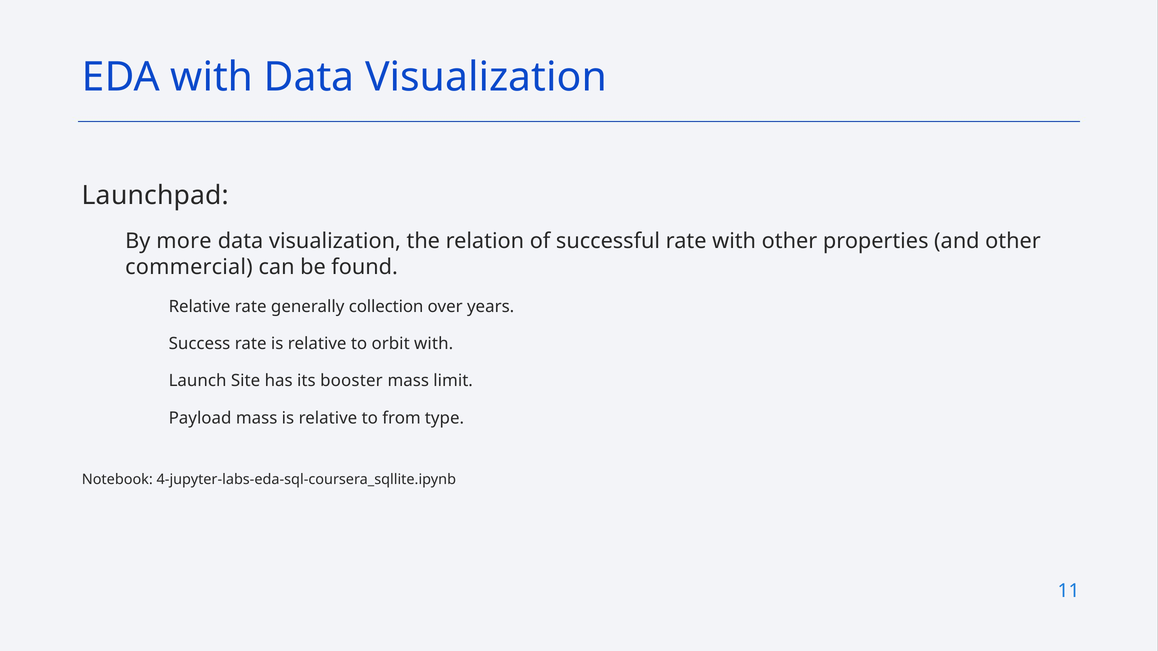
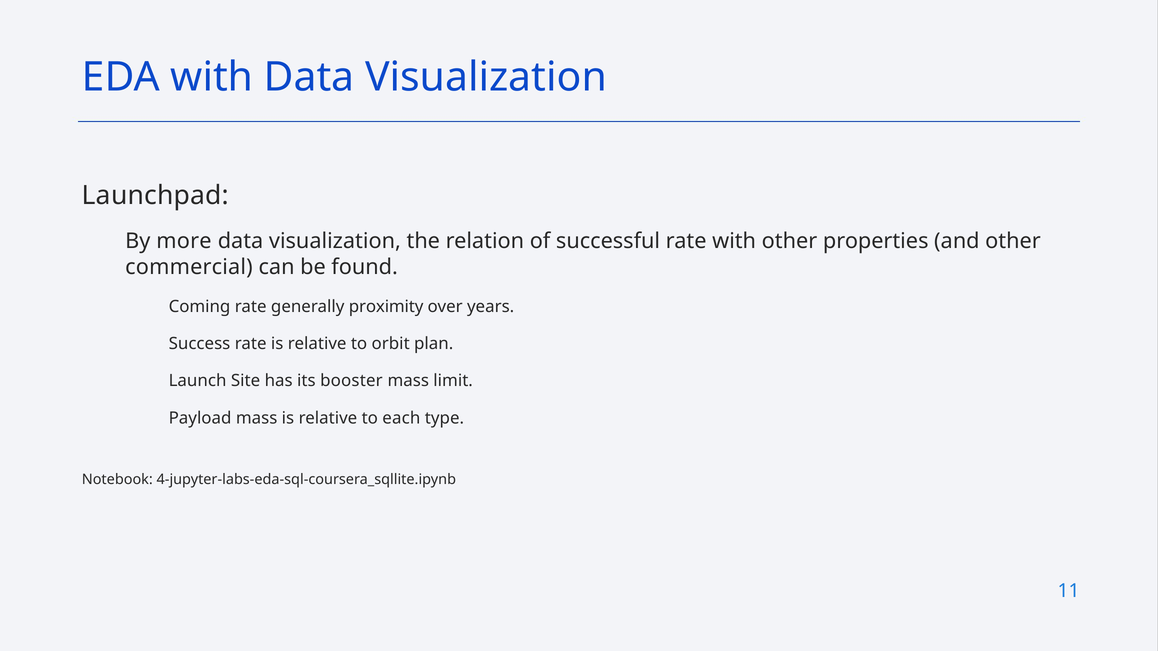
Relative at (200, 307): Relative -> Coming
collection: collection -> proximity
orbit with: with -> plan
from: from -> each
